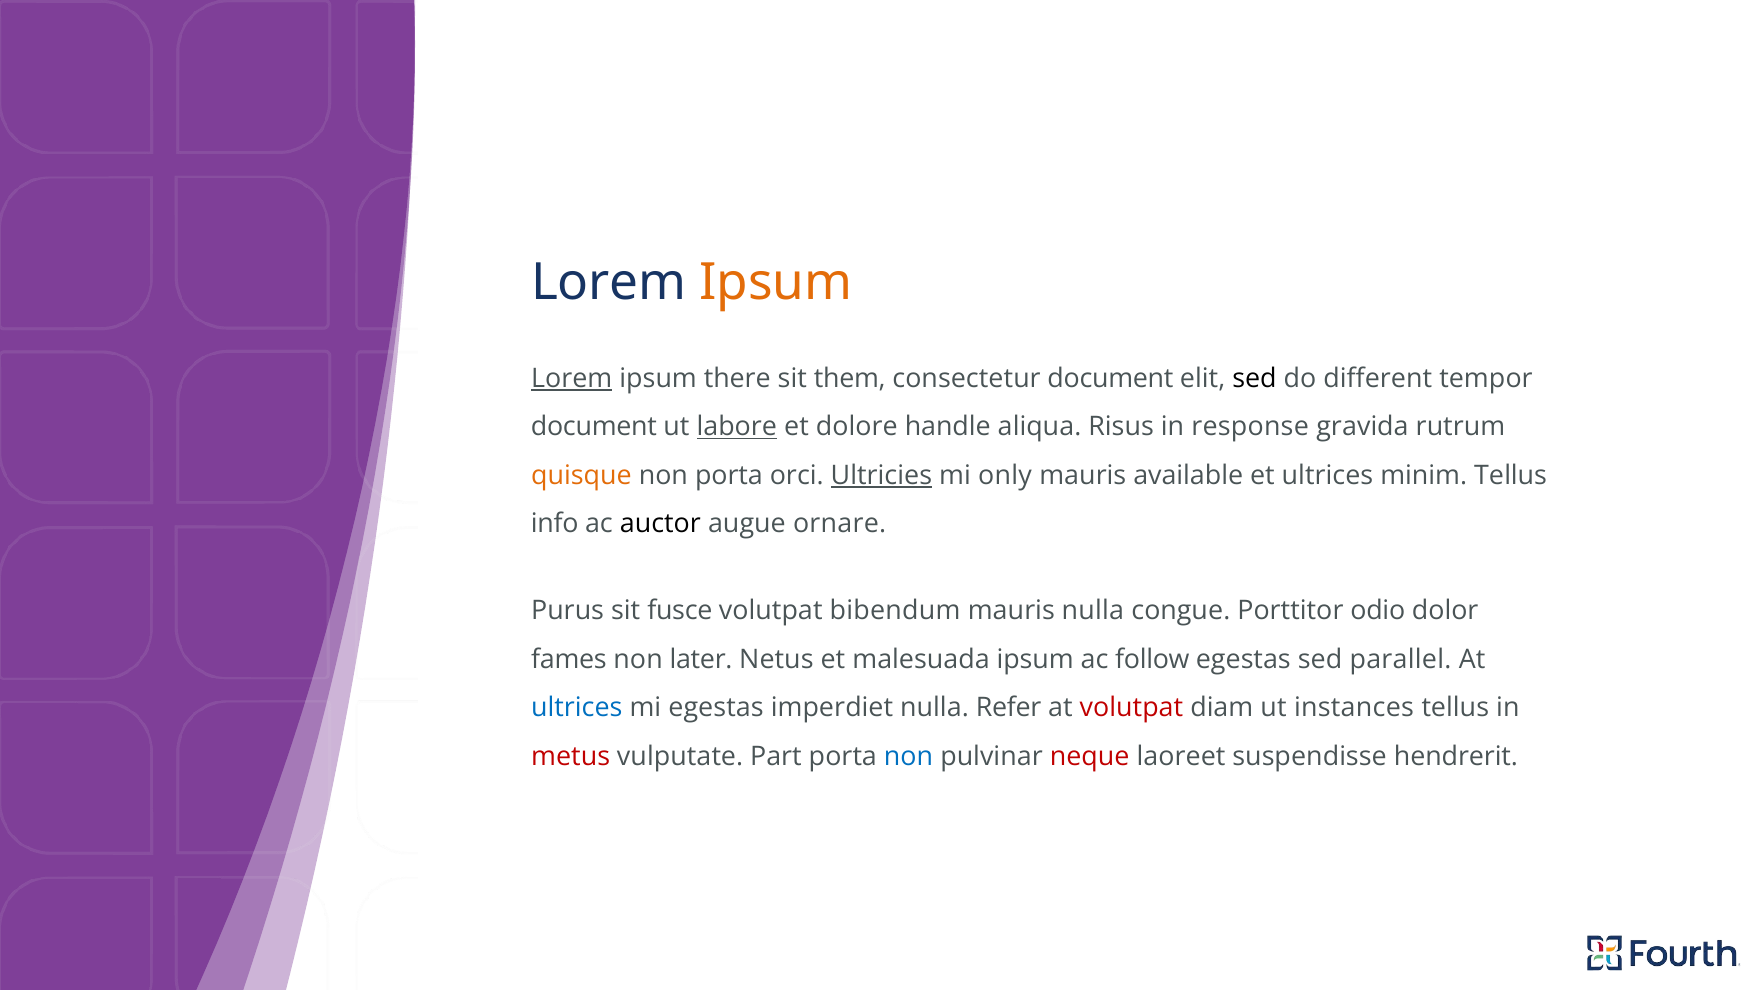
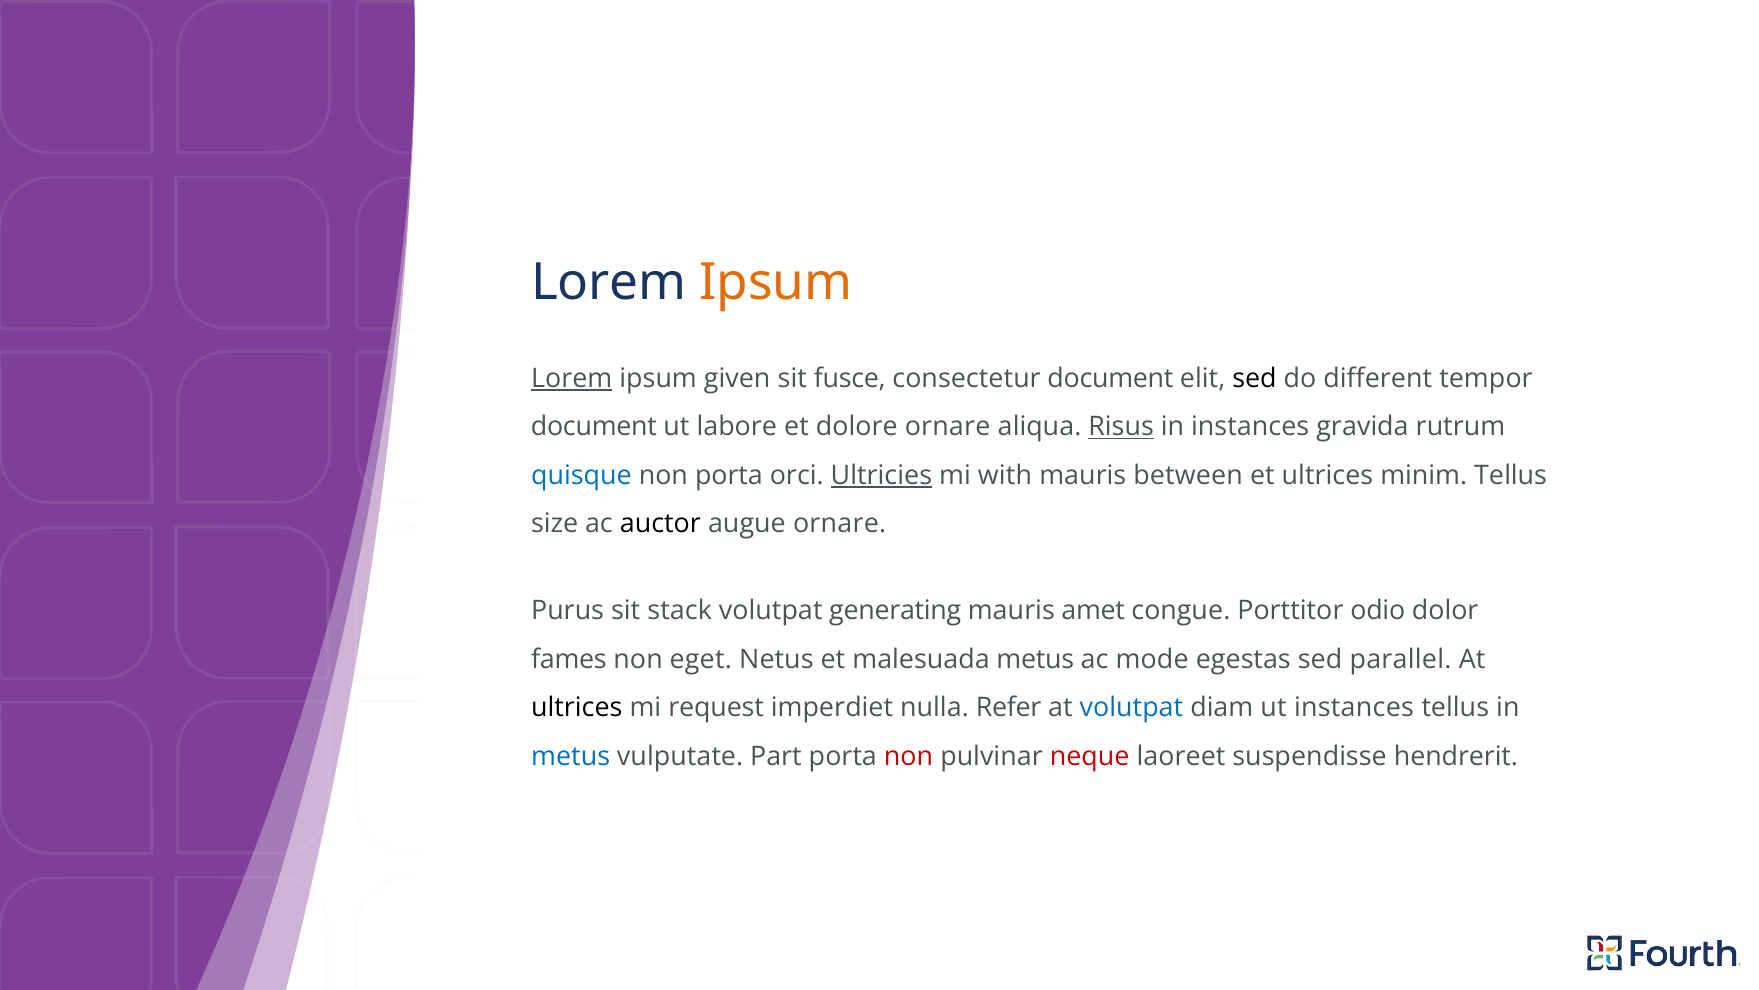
there: there -> given
them: them -> fusce
labore underline: present -> none
dolore handle: handle -> ornare
Risus underline: none -> present
in response: response -> instances
quisque colour: orange -> blue
only: only -> with
available: available -> between
info: info -> size
fusce: fusce -> stack
bibendum: bibendum -> generating
mauris nulla: nulla -> amet
later: later -> eget
malesuada ipsum: ipsum -> metus
follow: follow -> mode
ultrices at (577, 708) colour: blue -> black
mi egestas: egestas -> request
volutpat at (1131, 708) colour: red -> blue
metus at (571, 756) colour: red -> blue
non at (909, 756) colour: blue -> red
